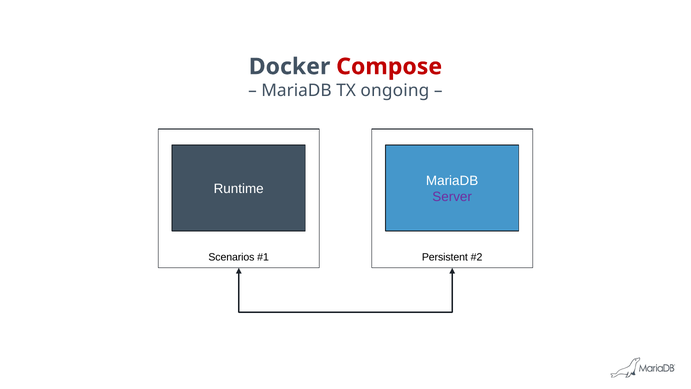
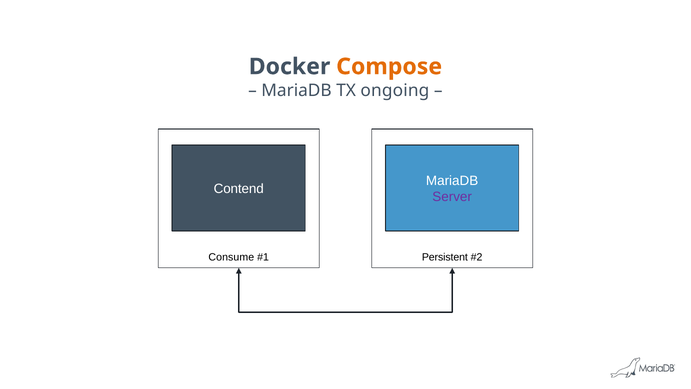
Compose colour: red -> orange
Runtime: Runtime -> Contend
Scenarios: Scenarios -> Consume
